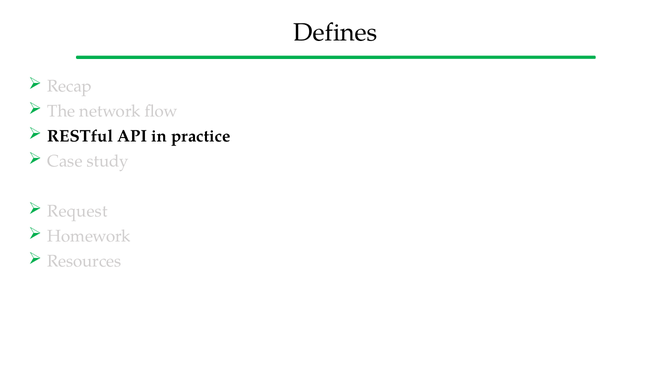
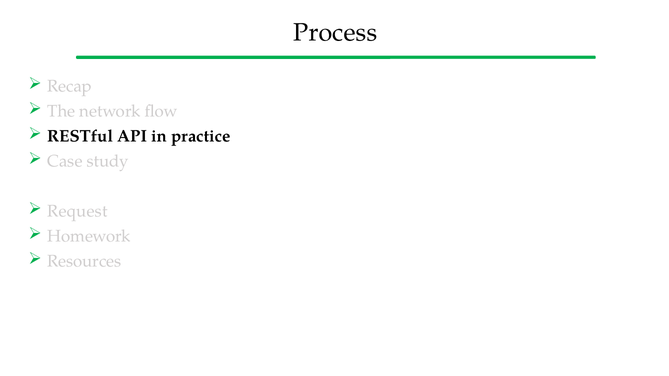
Defines: Defines -> Process
